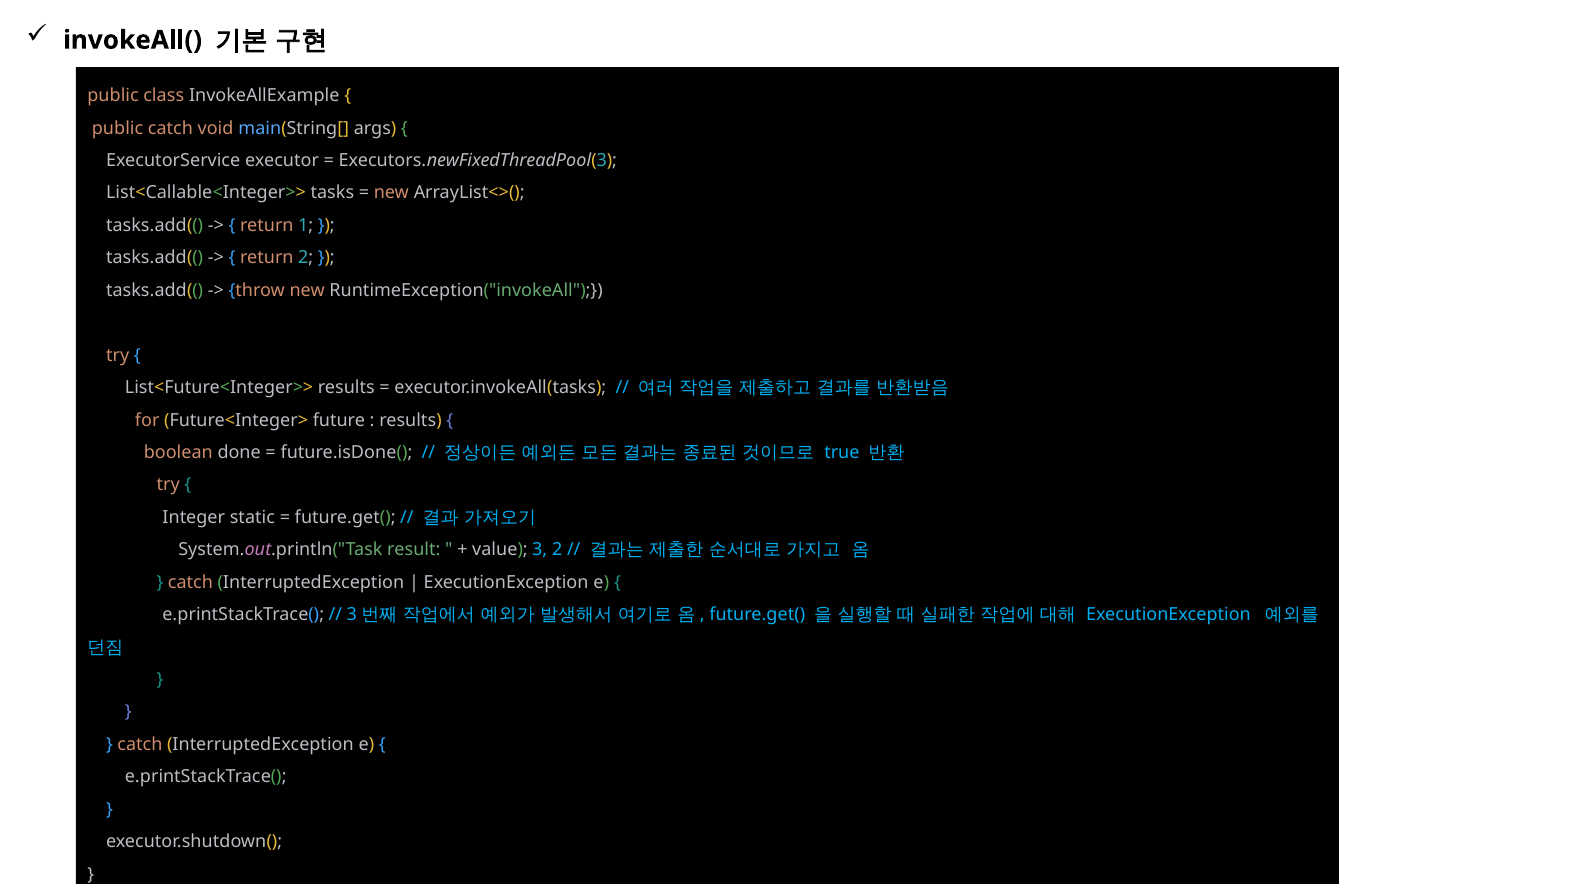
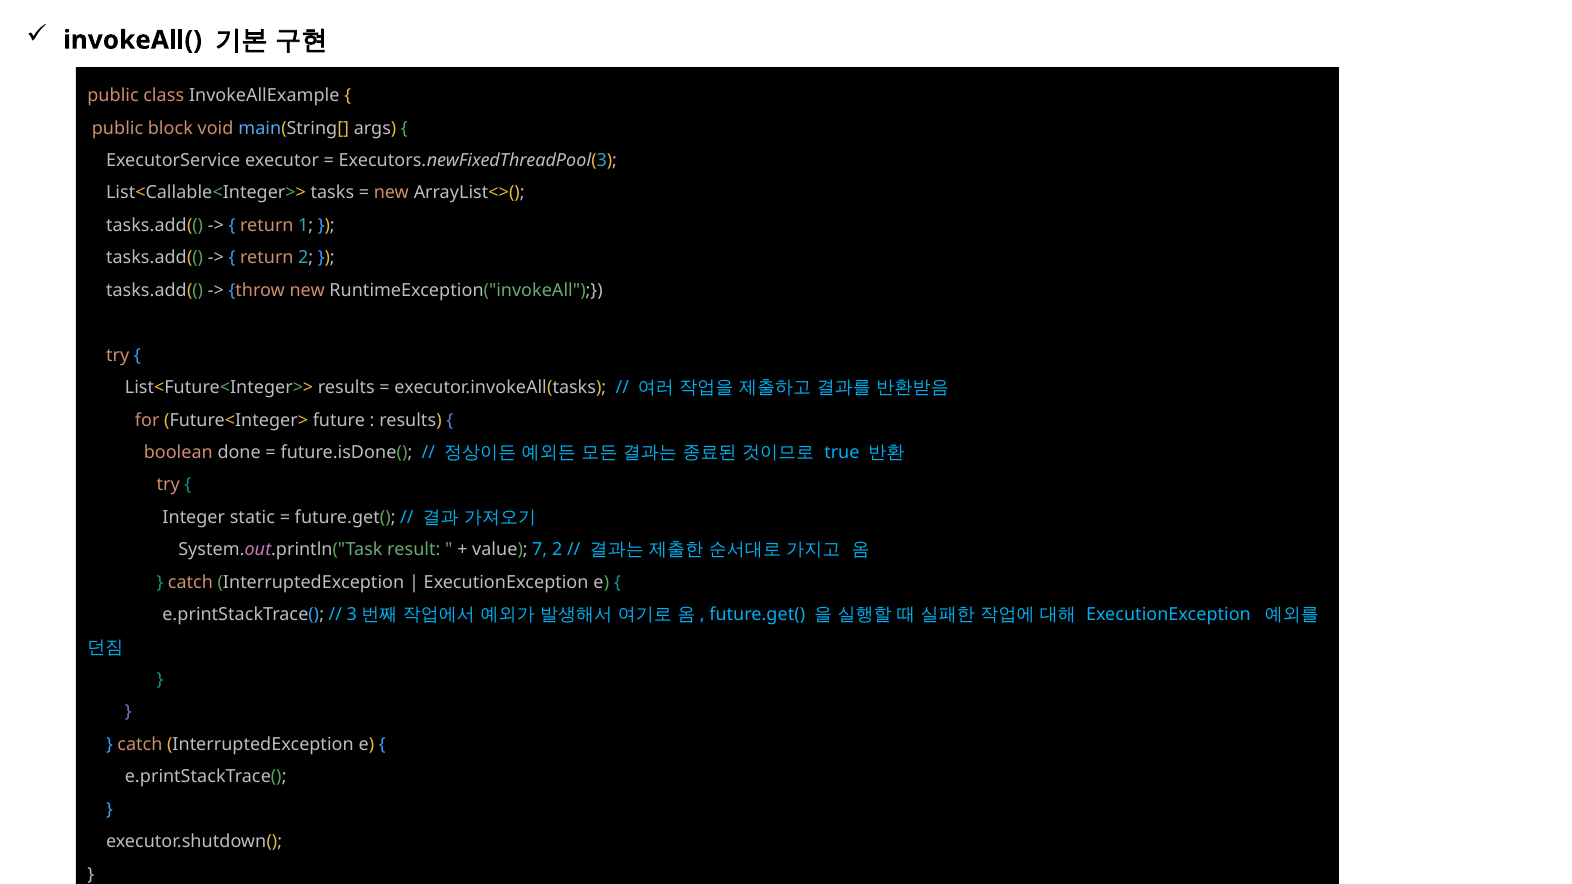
public catch: catch -> block
3: 3 -> 7
